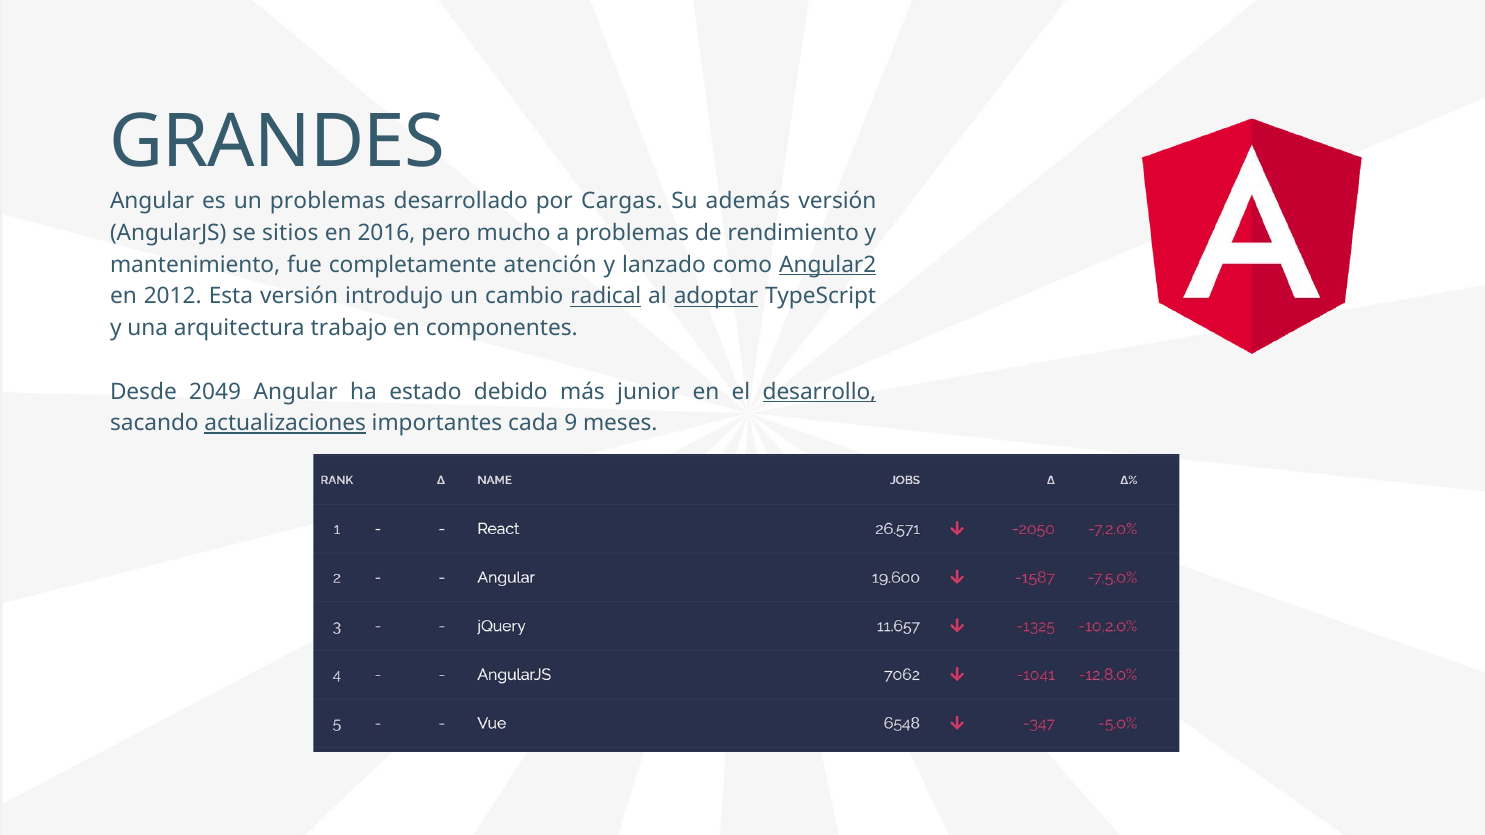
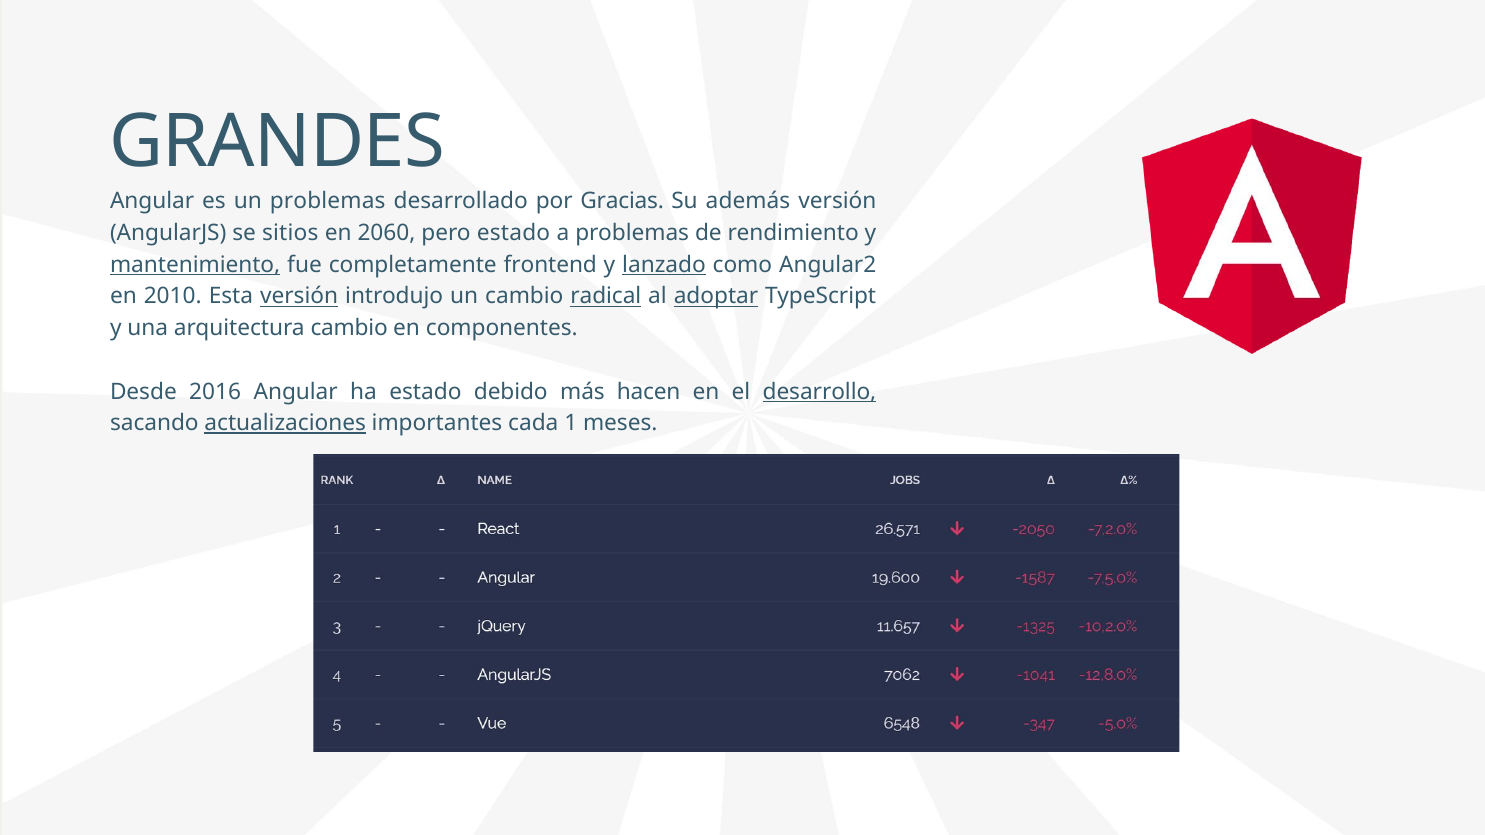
Cargas: Cargas -> Gracias
2016: 2016 -> 2060
pero mucho: mucho -> estado
mantenimiento underline: none -> present
atención: atención -> frontend
lanzado underline: none -> present
Angular2 underline: present -> none
2012: 2012 -> 2010
versión at (299, 297) underline: none -> present
arquitectura trabajo: trabajo -> cambio
2049: 2049 -> 2016
junior: junior -> hacen
9: 9 -> 1
